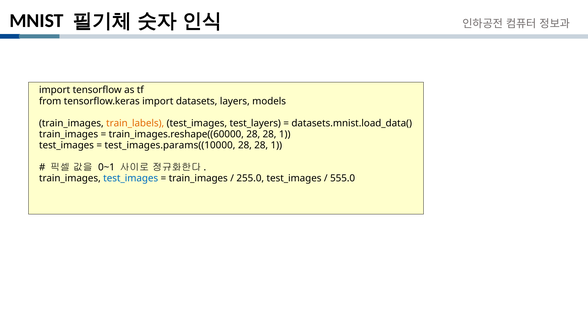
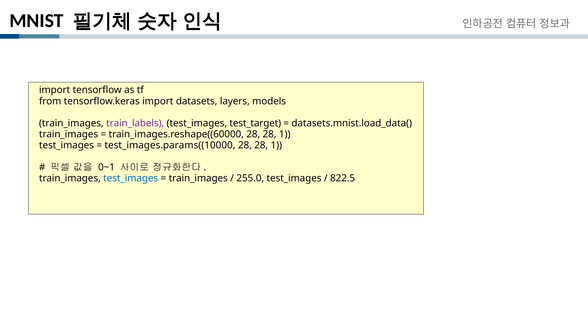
train_labels colour: orange -> purple
test_layers: test_layers -> test_target
555.0: 555.0 -> 822.5
